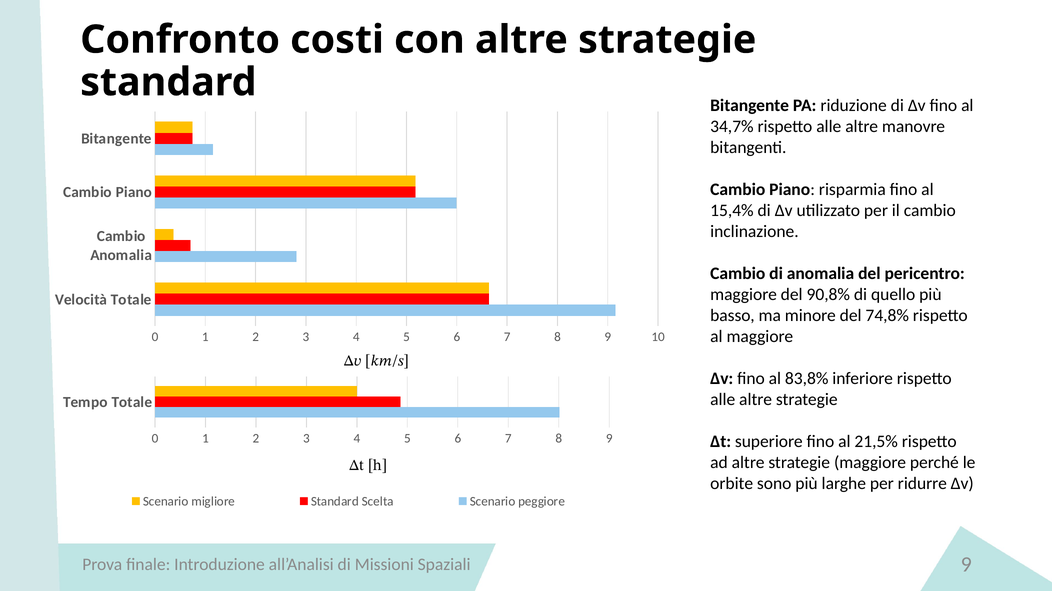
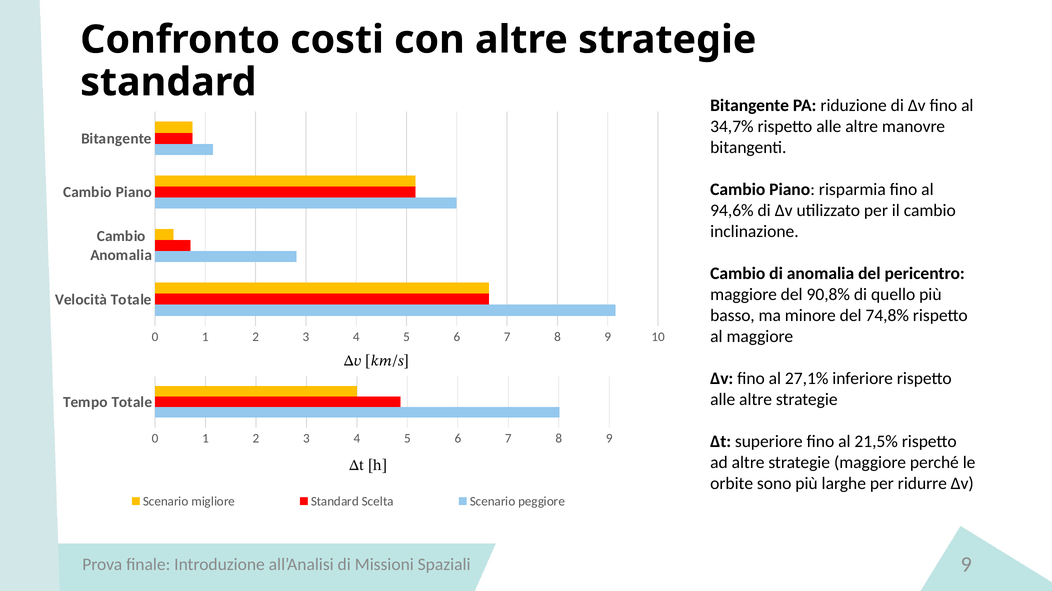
15,4%: 15,4% -> 94,6%
83,8%: 83,8% -> 27,1%
